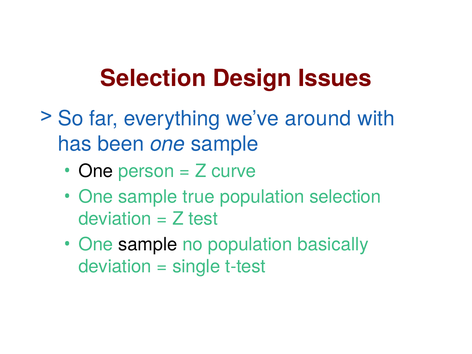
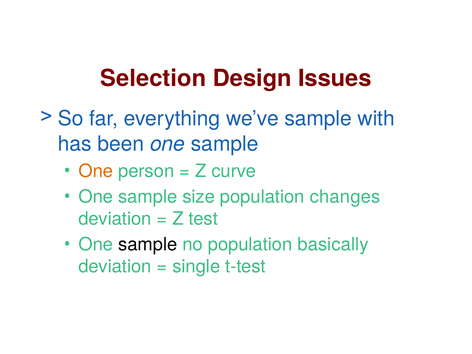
we’ve around: around -> sample
One at (96, 171) colour: black -> orange
true: true -> size
population selection: selection -> changes
